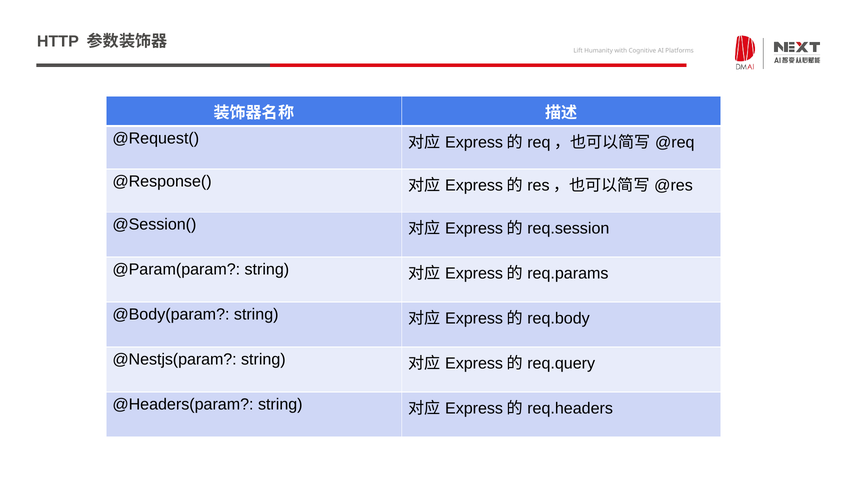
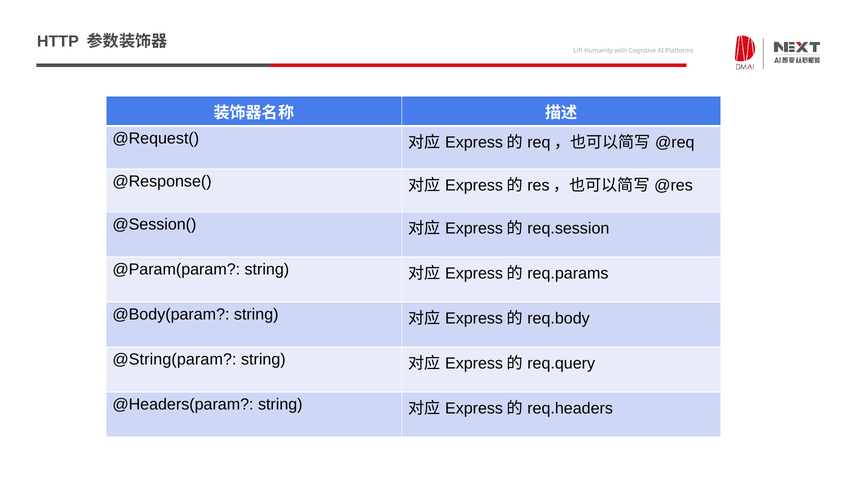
@Nestjs(param: @Nestjs(param -> @String(param
